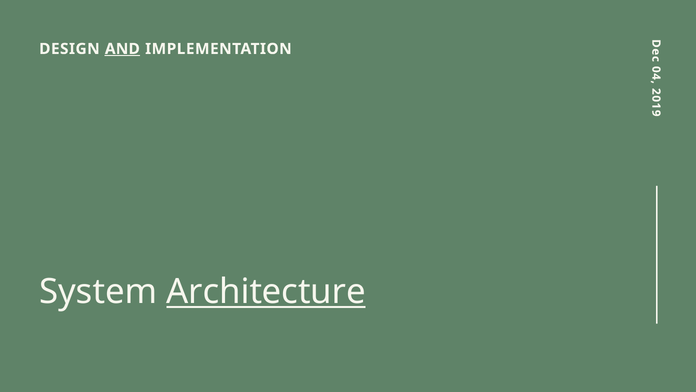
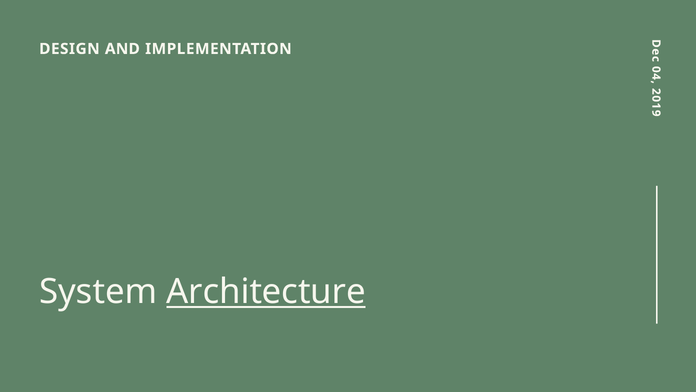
AND underline: present -> none
